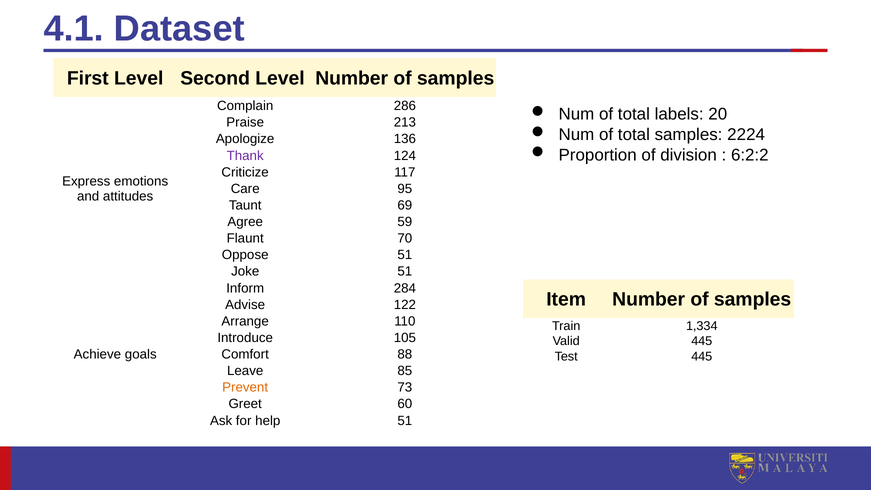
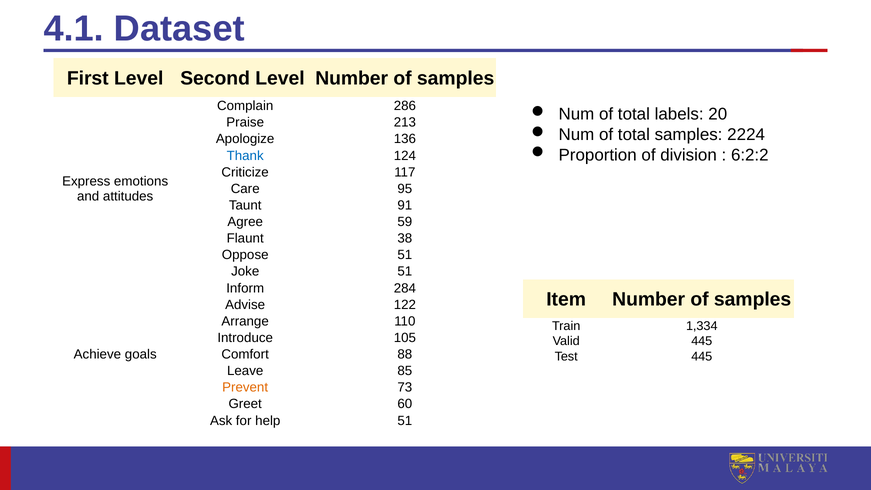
Thank colour: purple -> blue
69: 69 -> 91
70: 70 -> 38
